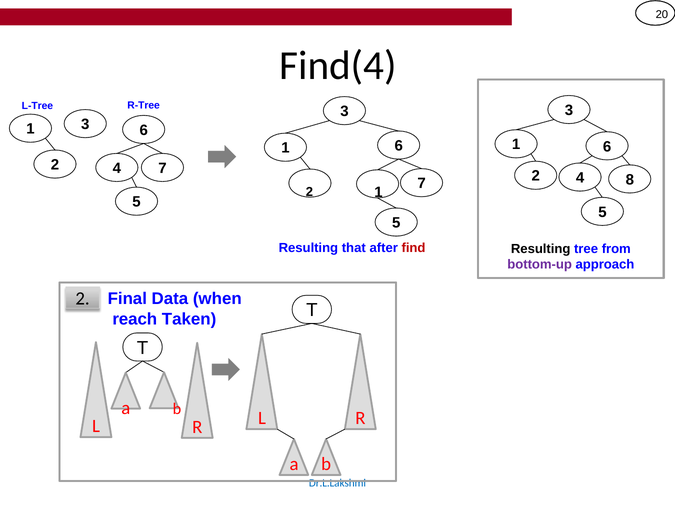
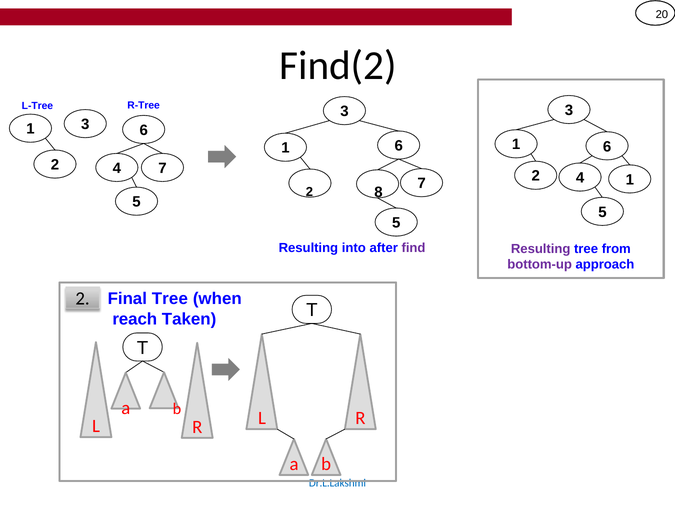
Find(4: Find(4 -> Find(2
4 8: 8 -> 1
1 at (378, 192): 1 -> 8
that: that -> into
find colour: red -> purple
Resulting at (541, 249) colour: black -> purple
Final Data: Data -> Tree
